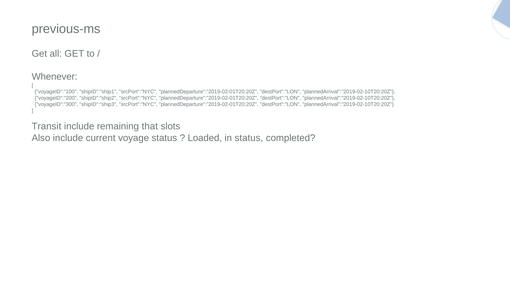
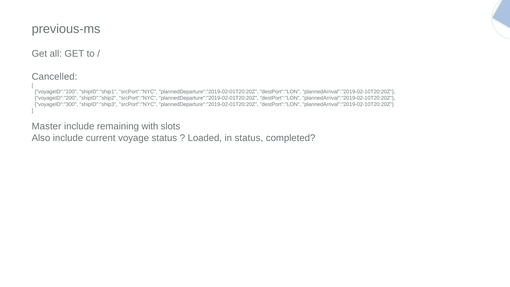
Whenever: Whenever -> Cancelled
Transit: Transit -> Master
that: that -> with
